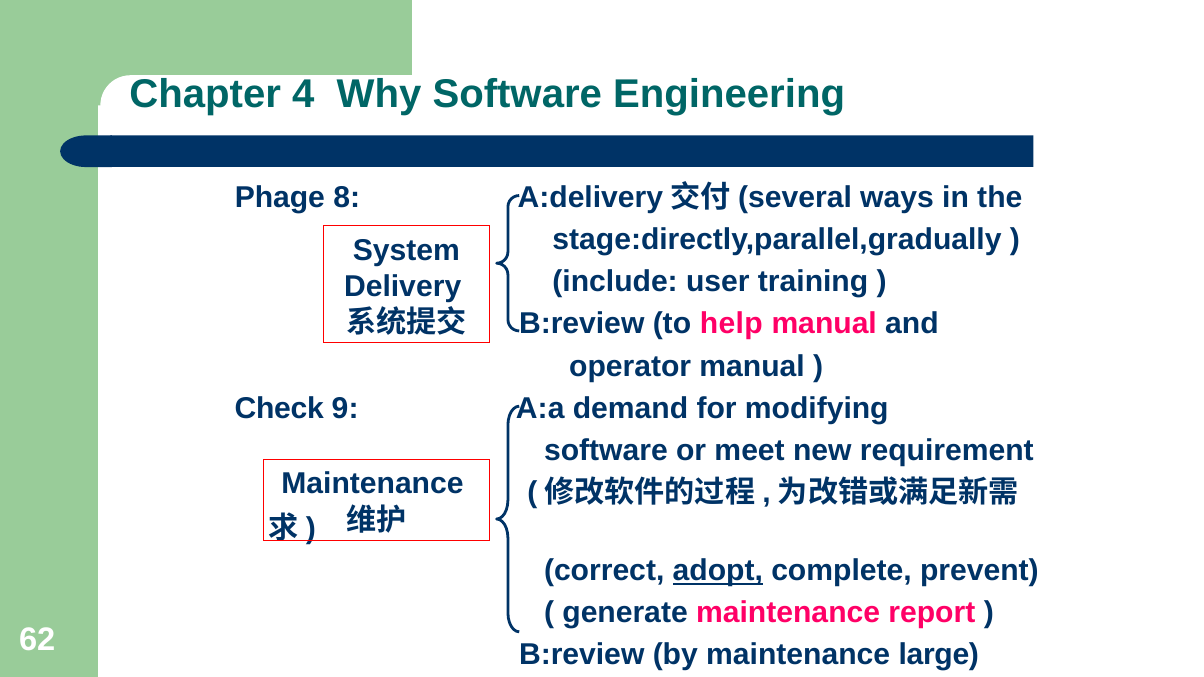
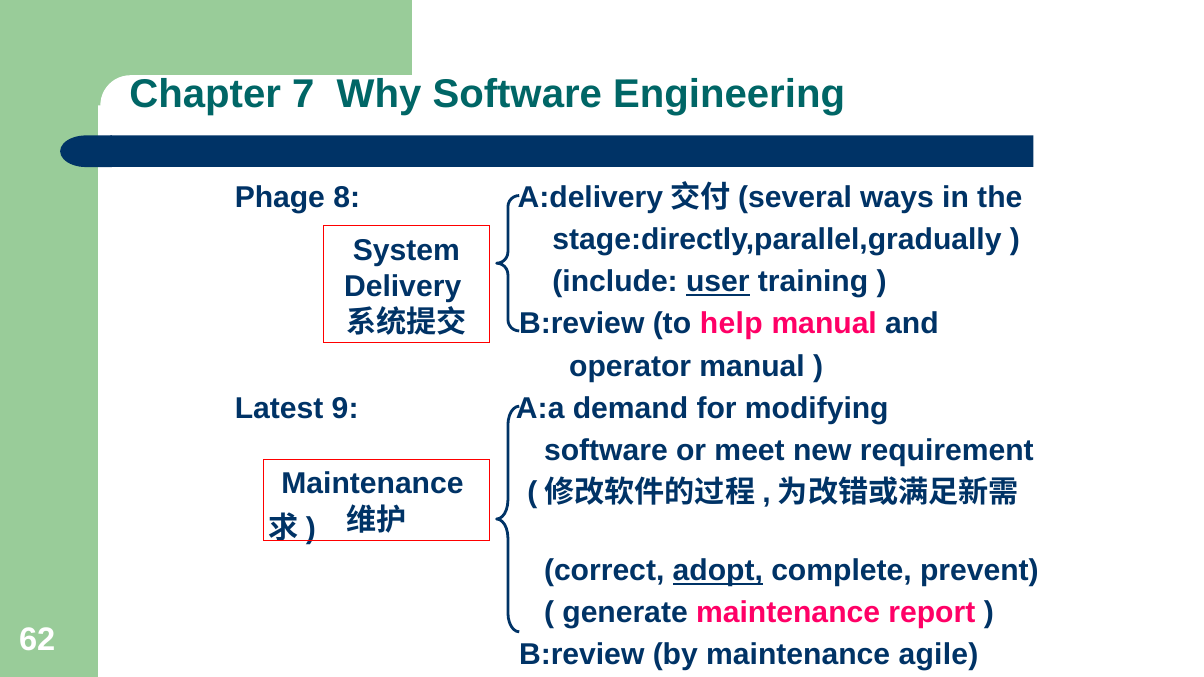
4: 4 -> 7
user underline: none -> present
Check: Check -> Latest
large: large -> agile
